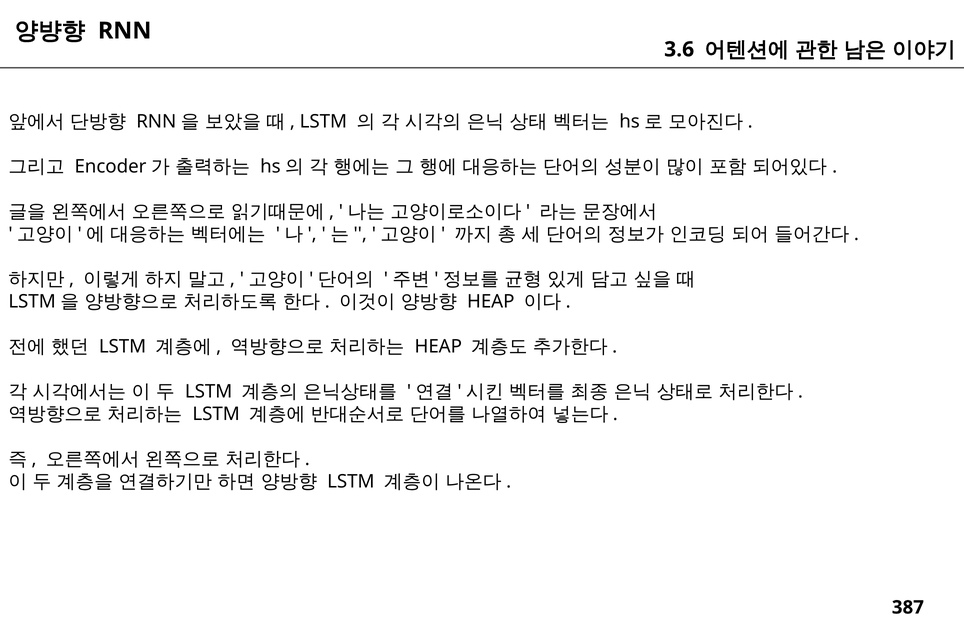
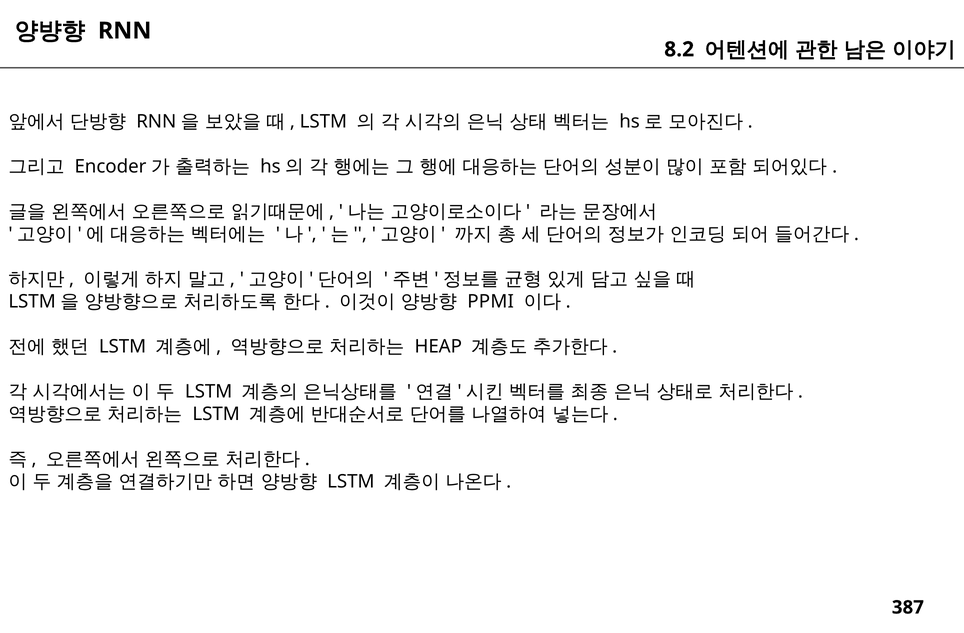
3.6: 3.6 -> 8.2
HEAP at (491, 302): HEAP -> PPMI
